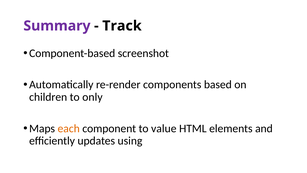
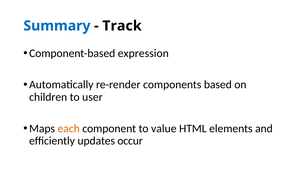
Summary colour: purple -> blue
screenshot: screenshot -> expression
only: only -> user
using: using -> occur
